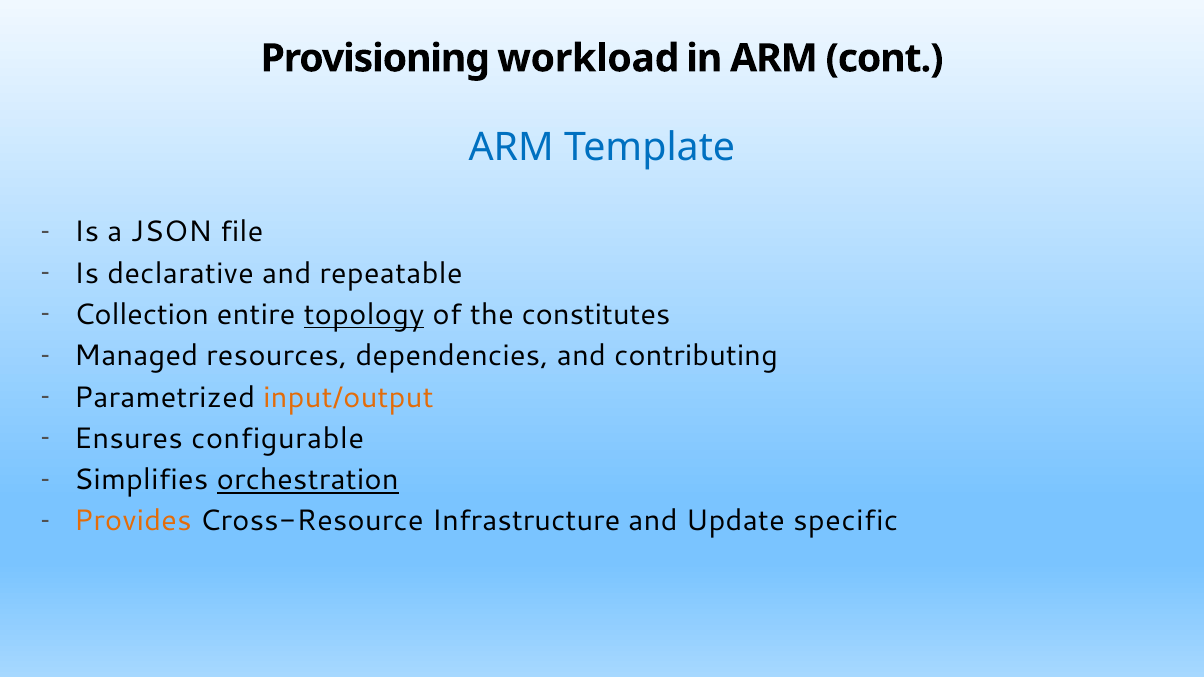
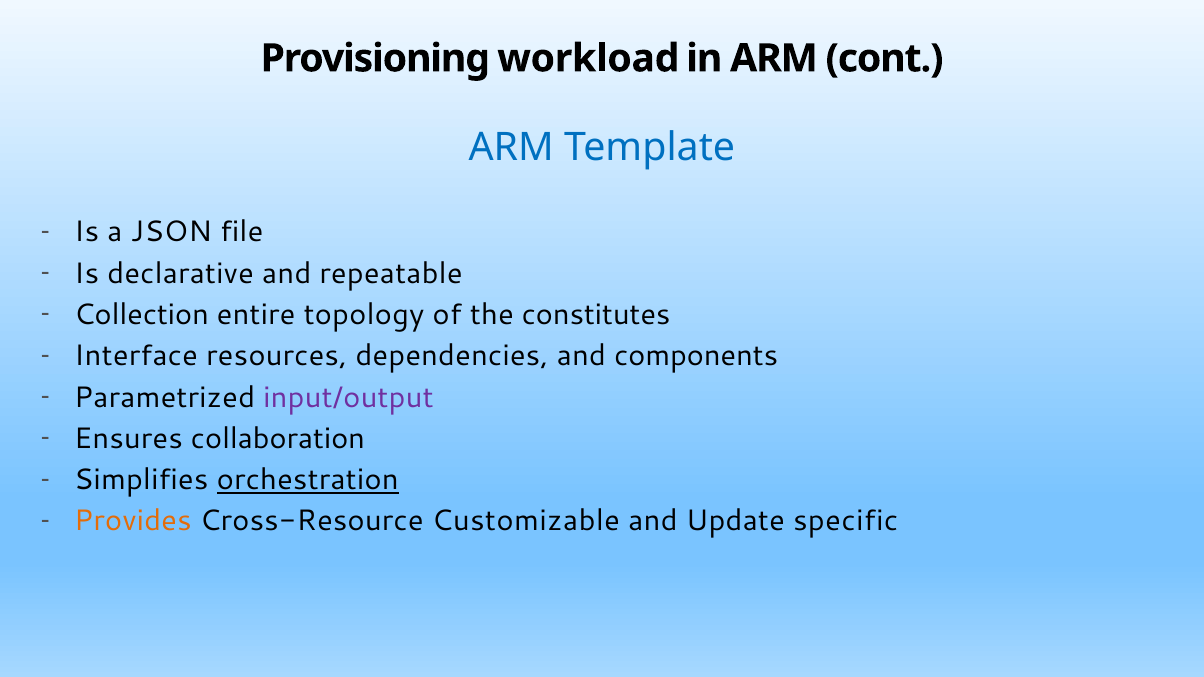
topology underline: present -> none
Managed: Managed -> Interface
contributing: contributing -> components
input/output colour: orange -> purple
configurable: configurable -> collaboration
Infrastructure: Infrastructure -> Customizable
